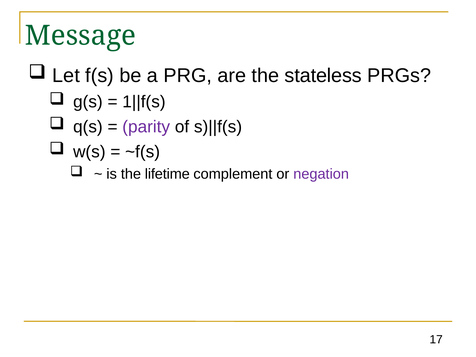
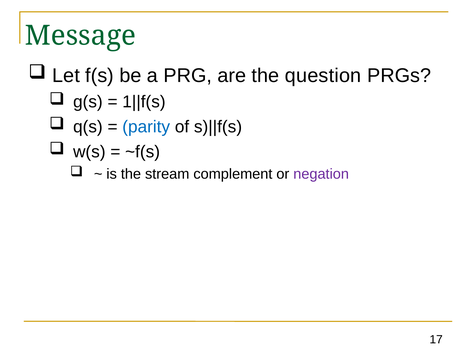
stateless: stateless -> question
parity colour: purple -> blue
lifetime: lifetime -> stream
